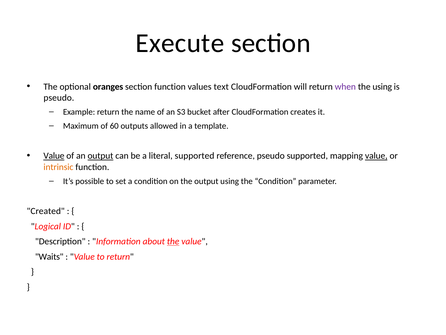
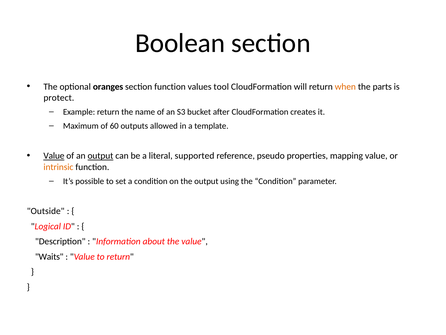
Execute: Execute -> Boolean
text: text -> tool
when colour: purple -> orange
the using: using -> parts
pseudo at (59, 98): pseudo -> protect
pseudo supported: supported -> properties
value at (376, 156) underline: present -> none
Created: Created -> Outside
the at (173, 241) underline: present -> none
